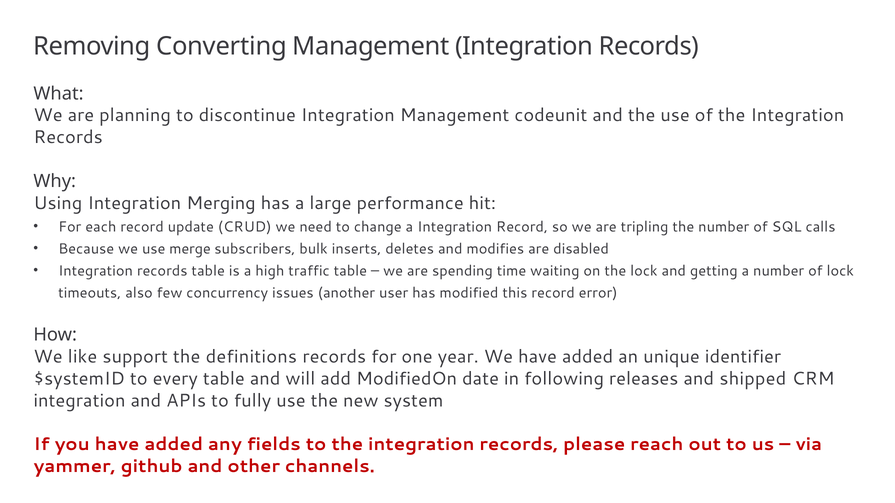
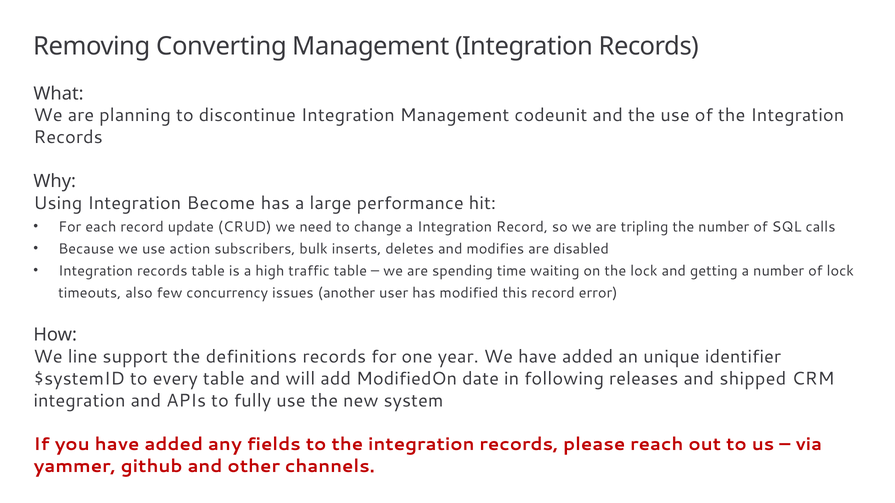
Merging: Merging -> Become
merge: merge -> action
like: like -> line
